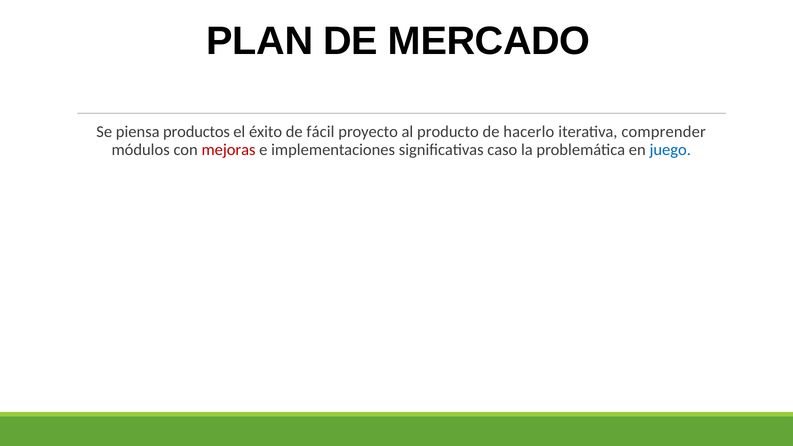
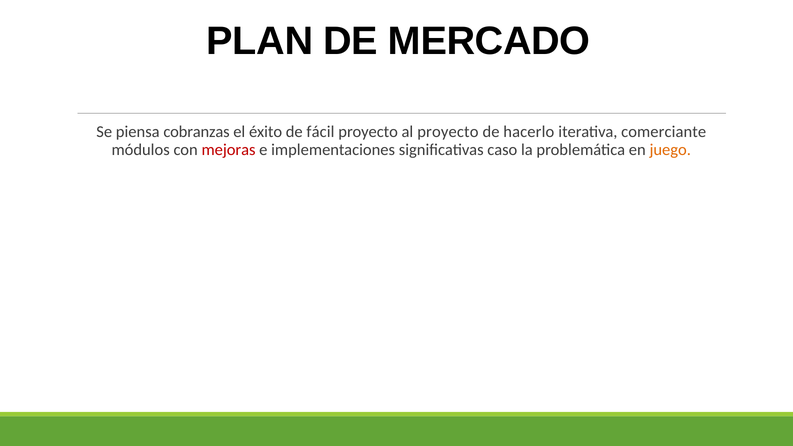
productos: productos -> cobranzas
al producto: producto -> proyecto
comprender: comprender -> comerciante
juego colour: blue -> orange
